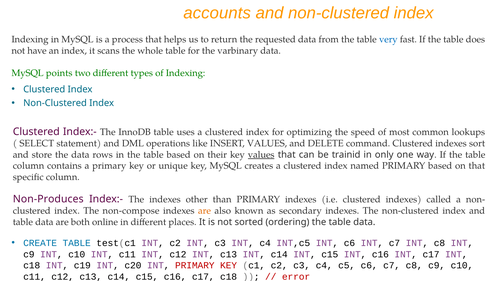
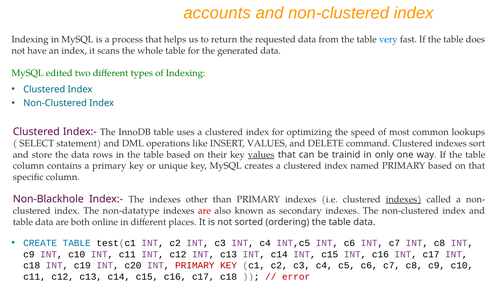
varbinary: varbinary -> generated
points: points -> edited
Non-Produces: Non-Produces -> Non-Blackhole
indexes at (404, 200) underline: none -> present
non-compose: non-compose -> non-datatype
are at (204, 211) colour: orange -> red
